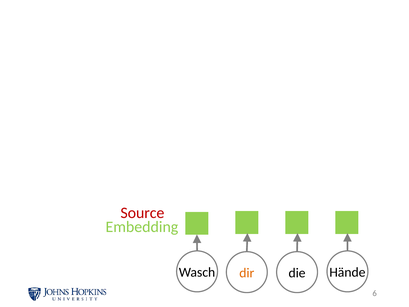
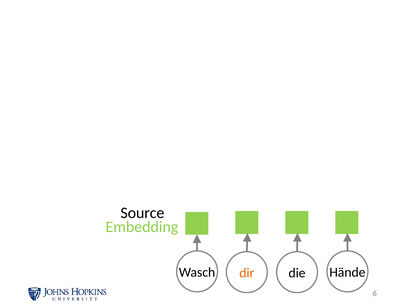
Source colour: red -> black
